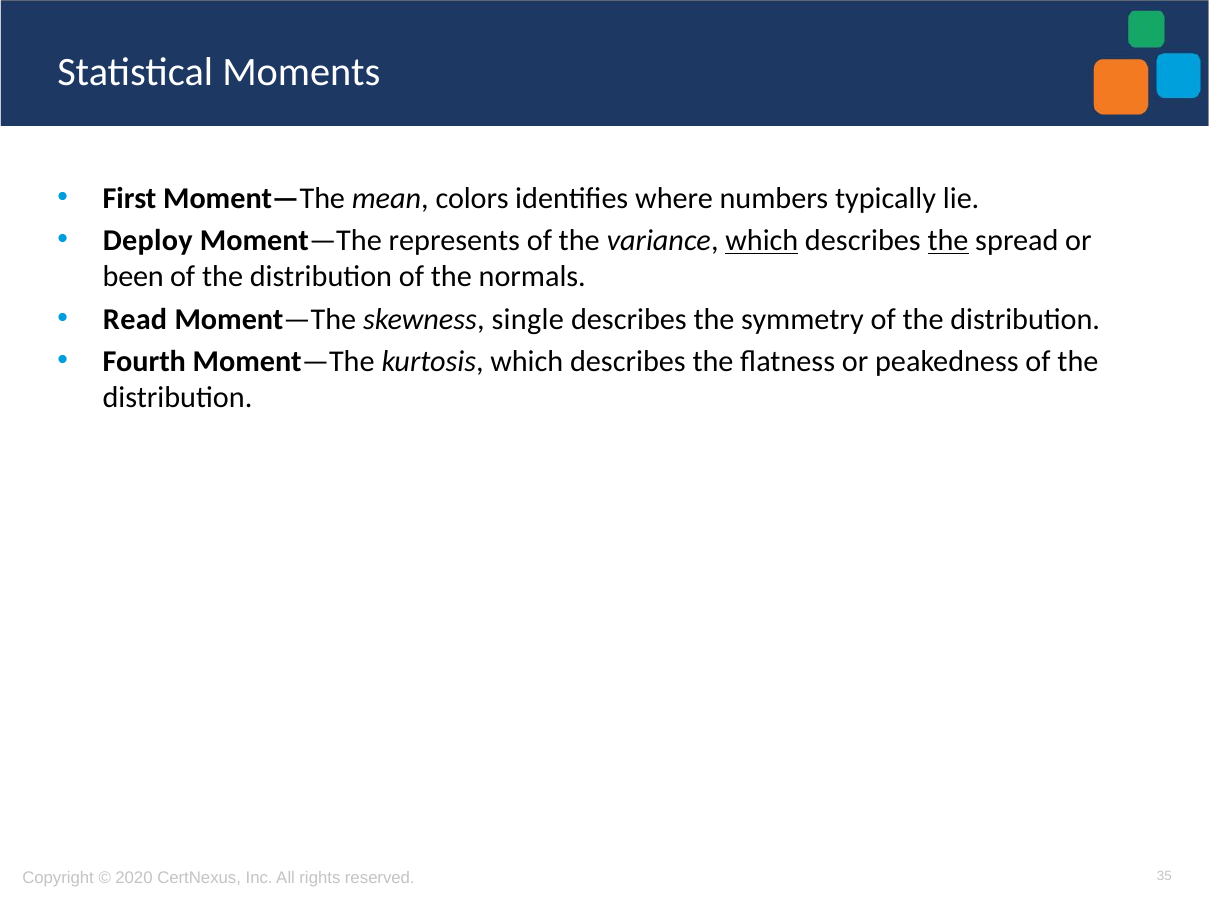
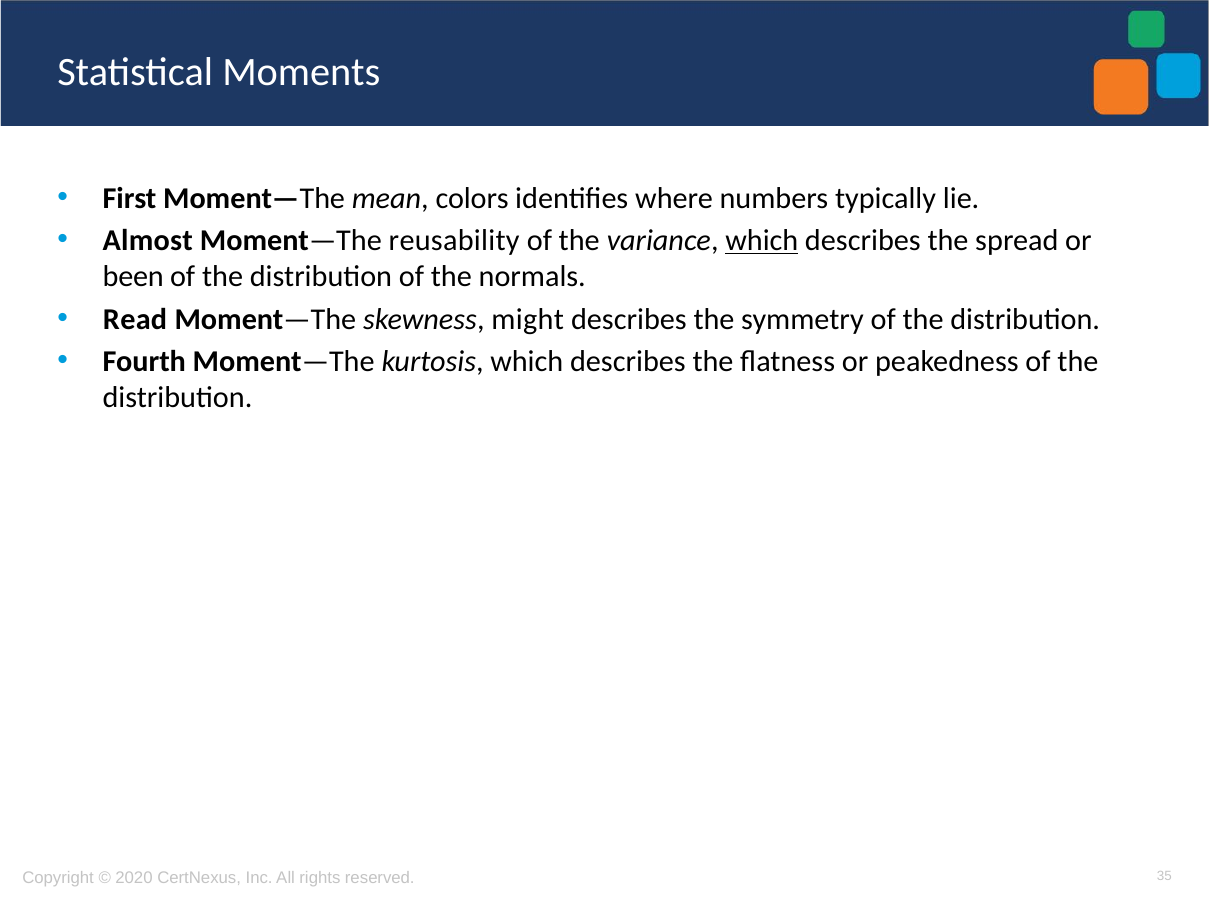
Deploy: Deploy -> Almost
represents: represents -> reusability
the at (948, 241) underline: present -> none
single: single -> might
